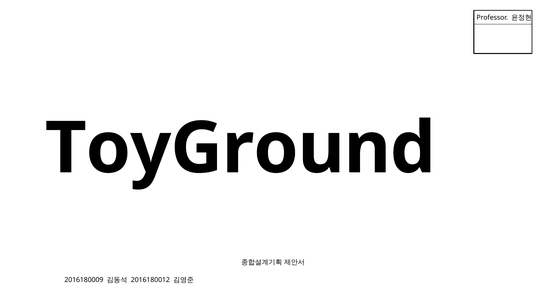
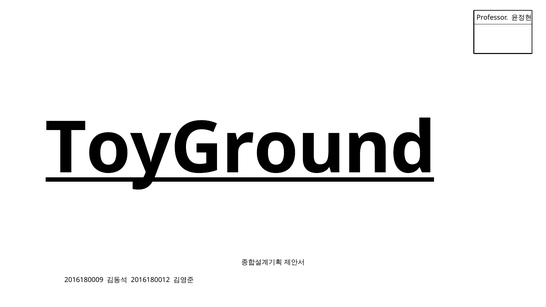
ToyGround underline: none -> present
